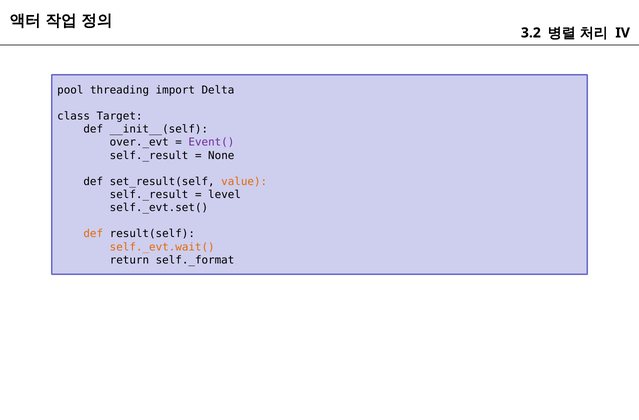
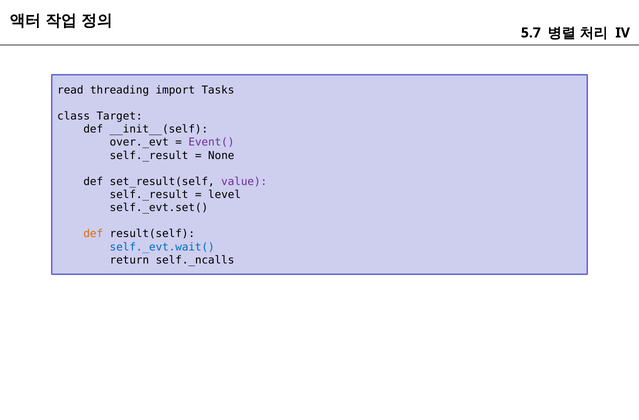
3.2: 3.2 -> 5.7
pool: pool -> read
Delta: Delta -> Tasks
value colour: orange -> purple
self._evt.wait( colour: orange -> blue
self._format: self._format -> self._ncalls
